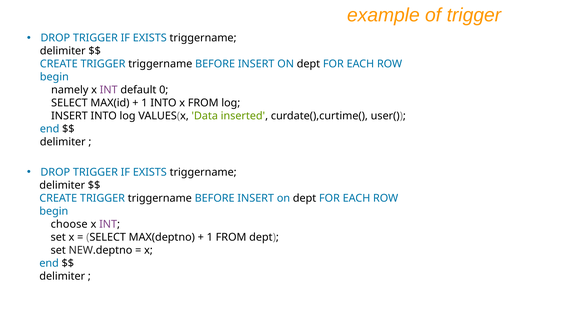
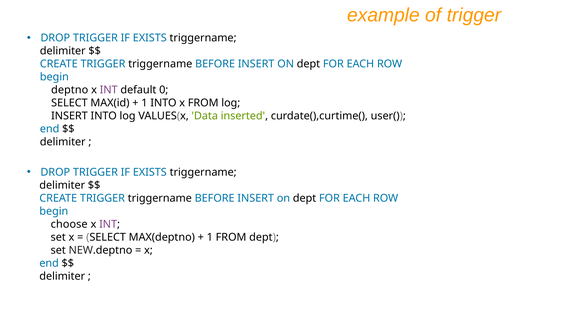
namely: namely -> deptno
